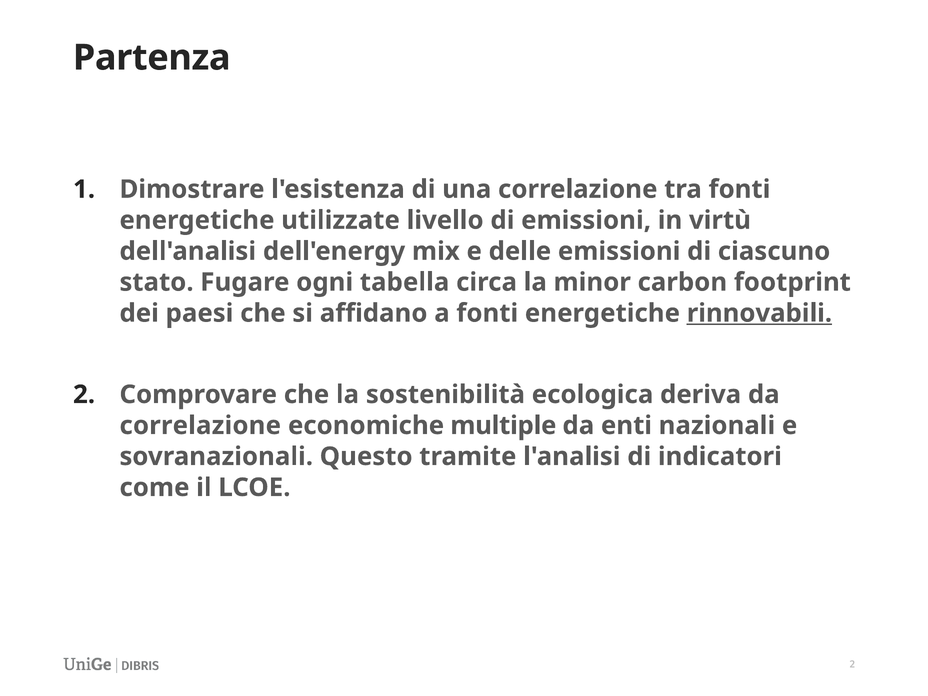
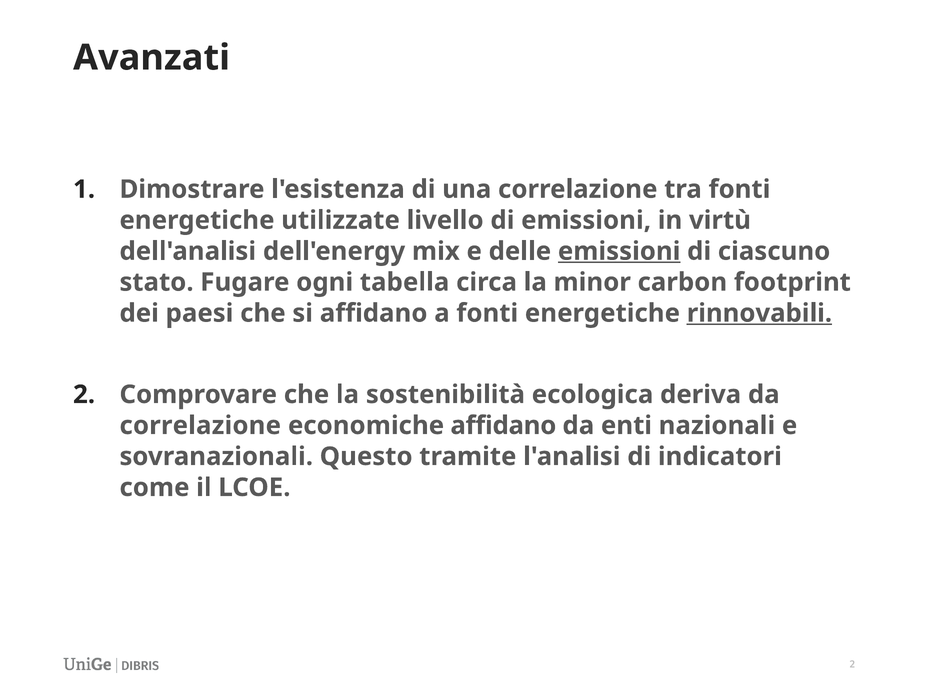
Partenza: Partenza -> Avanzati
emissioni at (619, 251) underline: none -> present
economiche multiple: multiple -> affidano
